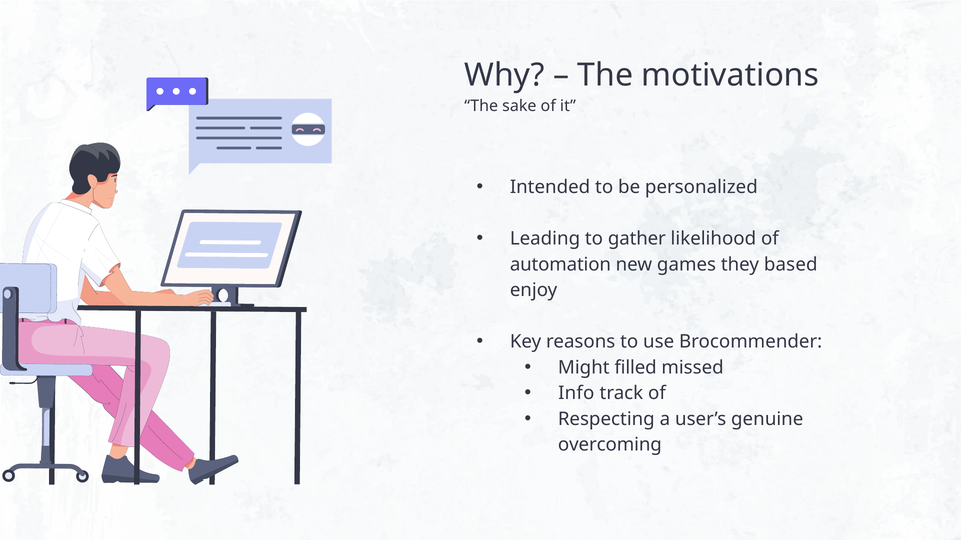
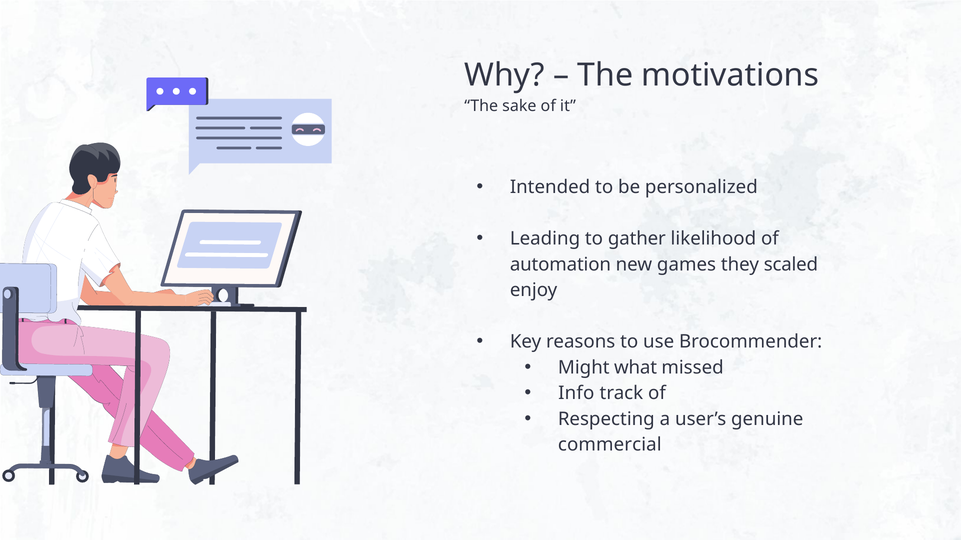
based: based -> scaled
filled: filled -> what
overcoming: overcoming -> commercial
